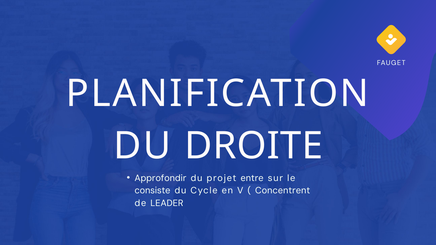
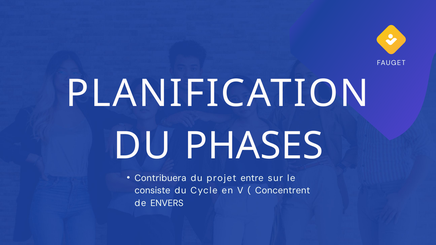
DROITE: DROITE -> PHASES
Approfondir: Approfondir -> Contribuera
LEADER: LEADER -> ENVERS
